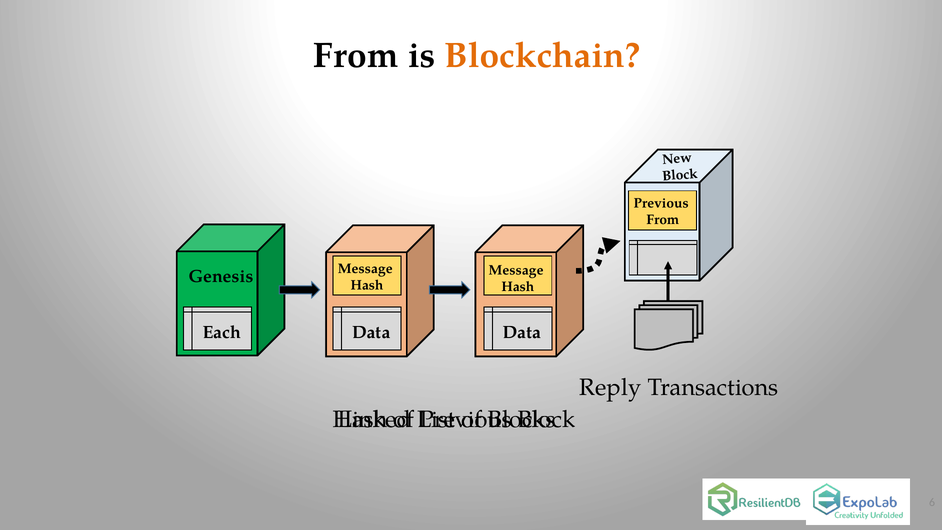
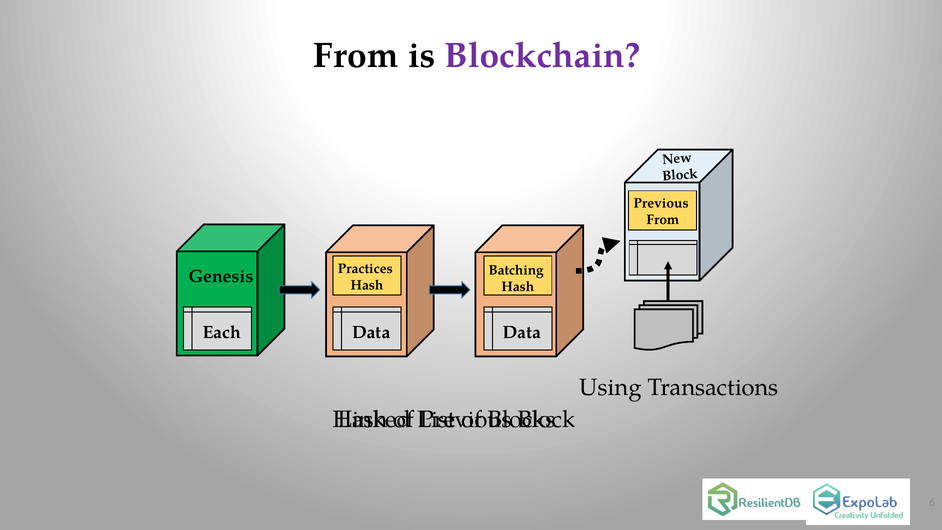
Blockchain colour: orange -> purple
Message at (365, 268): Message -> Practices
Message at (516, 270): Message -> Batching
Reply: Reply -> Using
